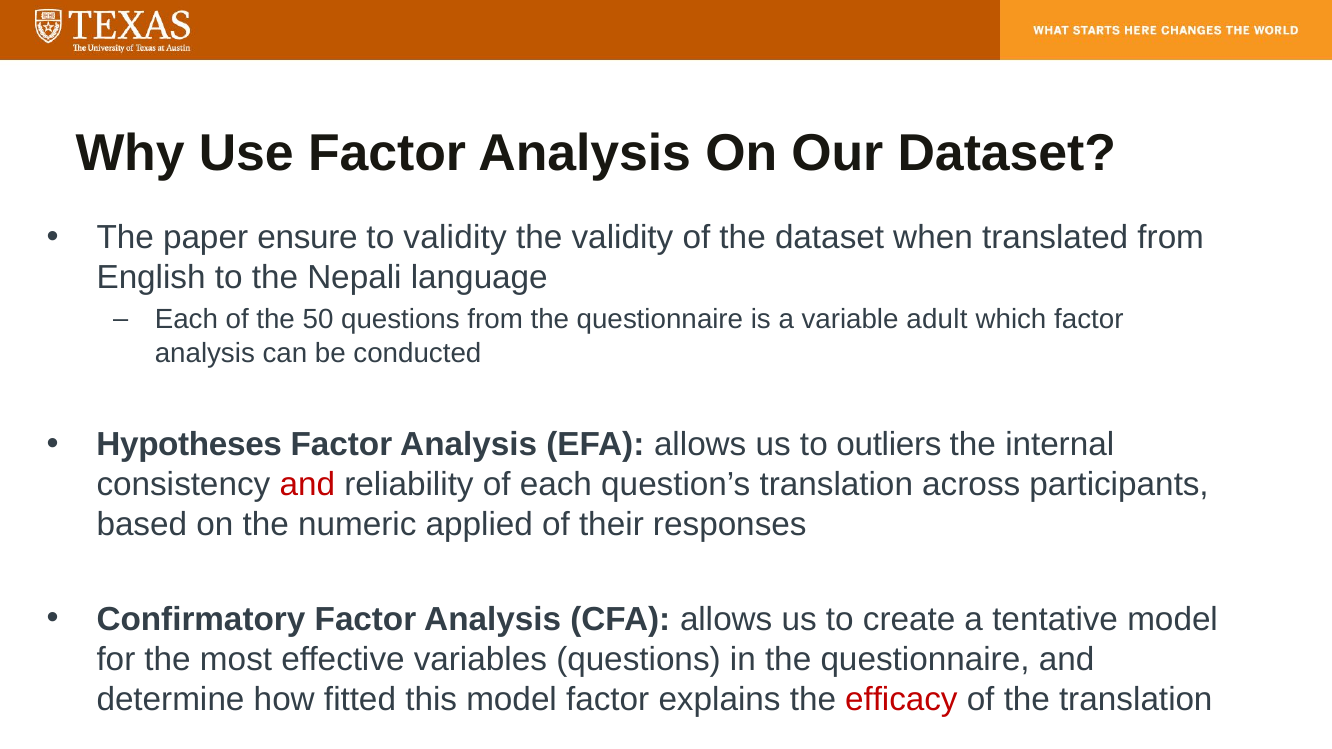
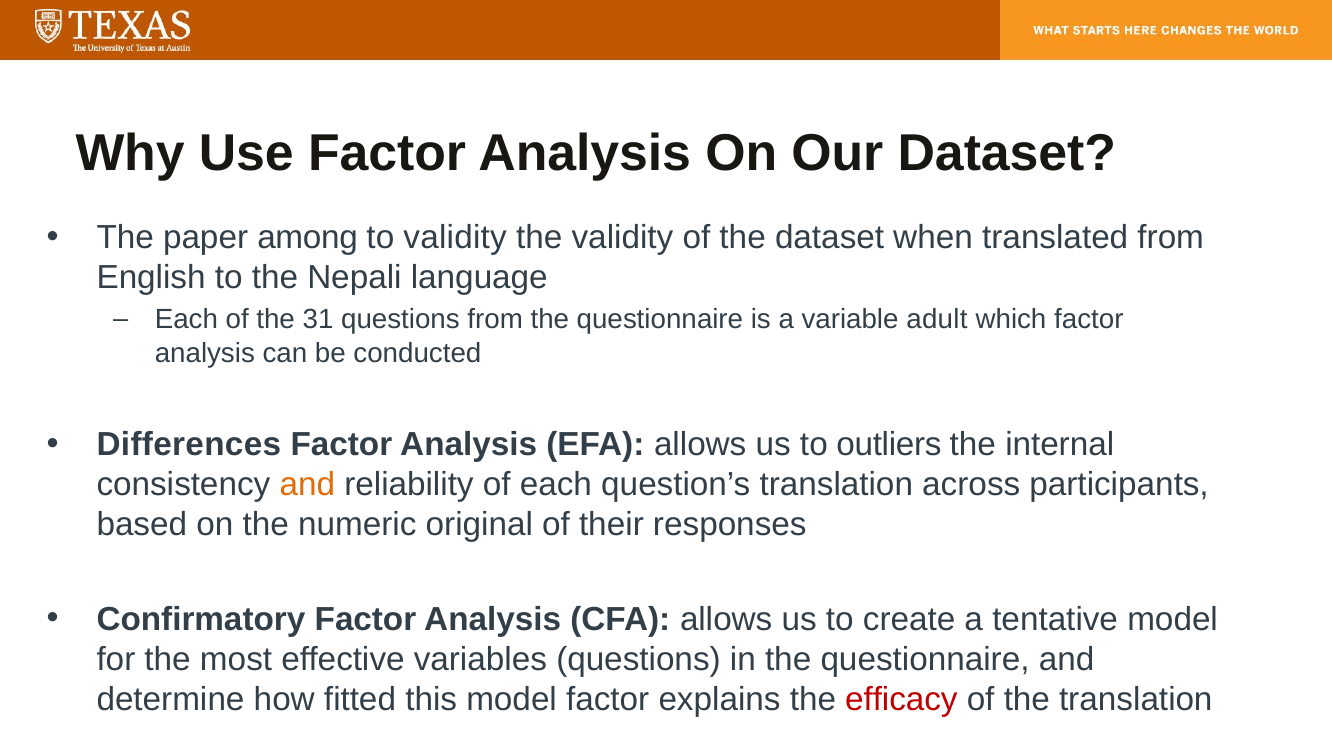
ensure: ensure -> among
50: 50 -> 31
Hypotheses: Hypotheses -> Differences
and at (307, 485) colour: red -> orange
applied: applied -> original
